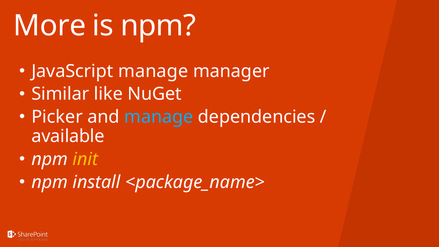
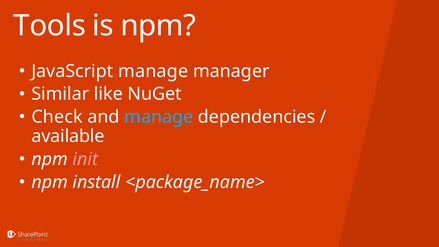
More: More -> Tools
Picker: Picker -> Check
init colour: yellow -> pink
